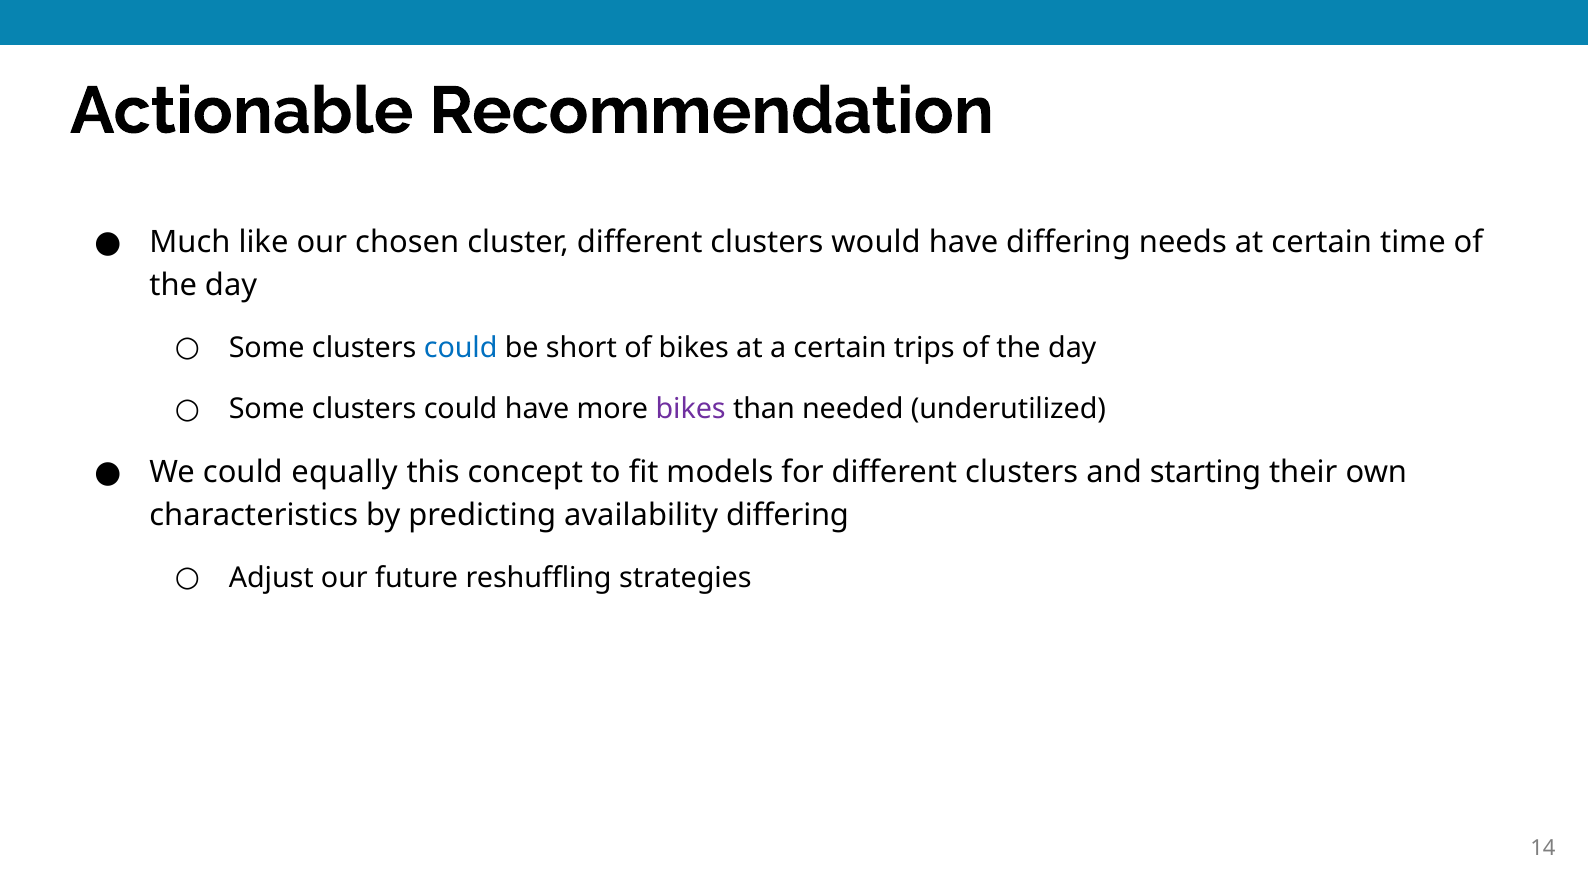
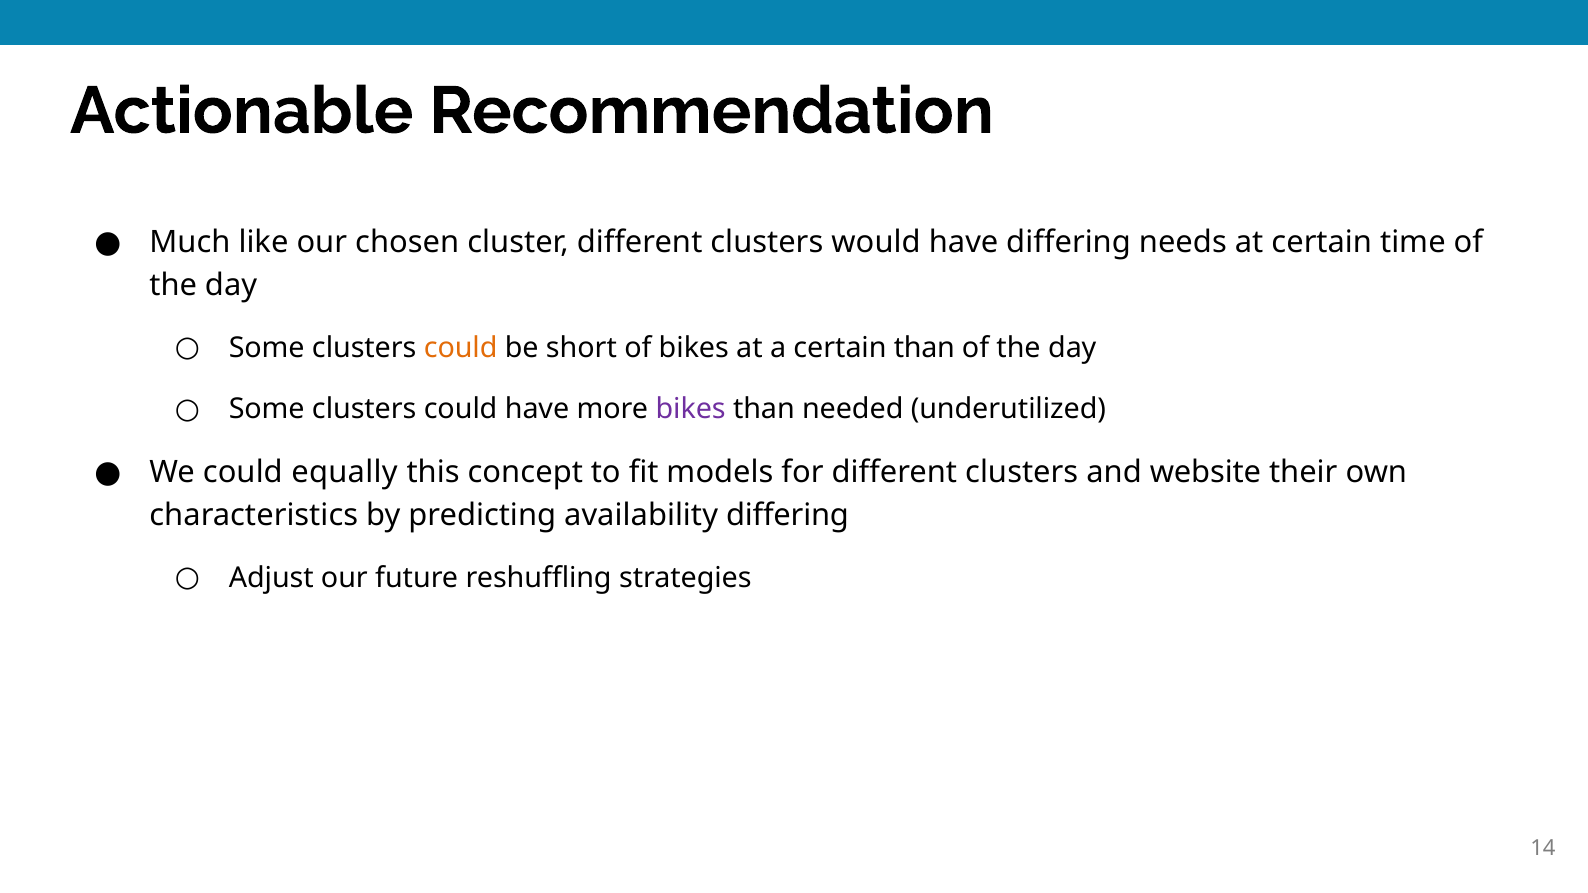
could at (461, 348) colour: blue -> orange
certain trips: trips -> than
starting: starting -> website
